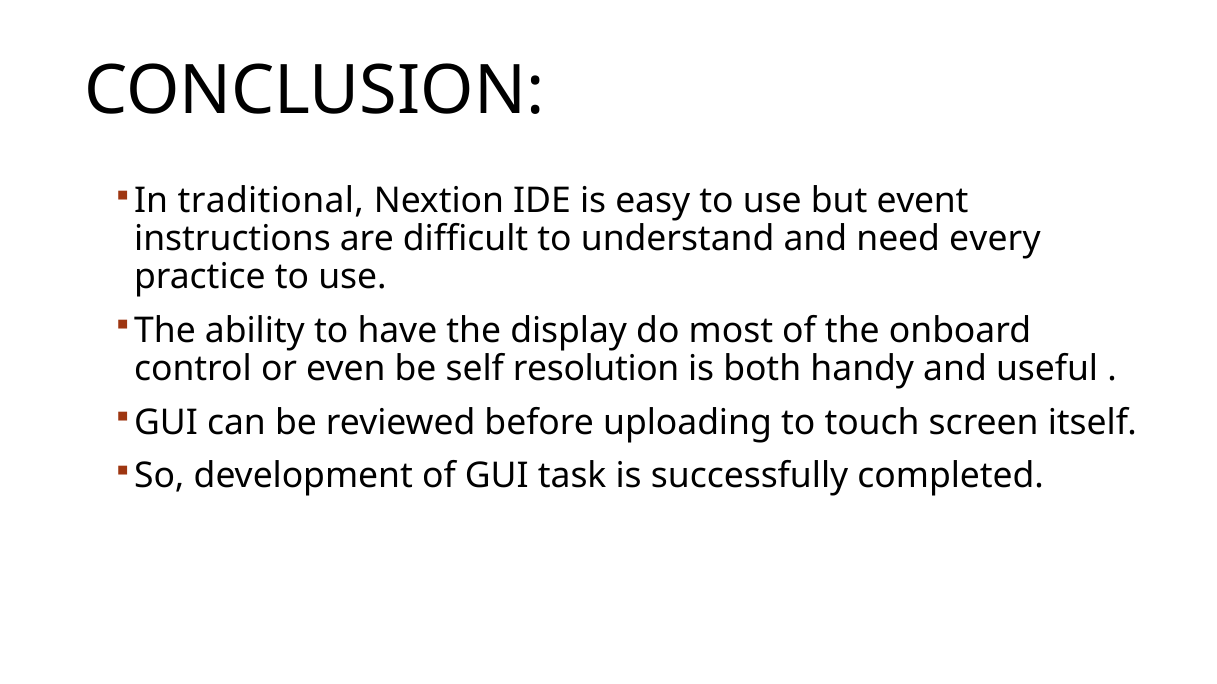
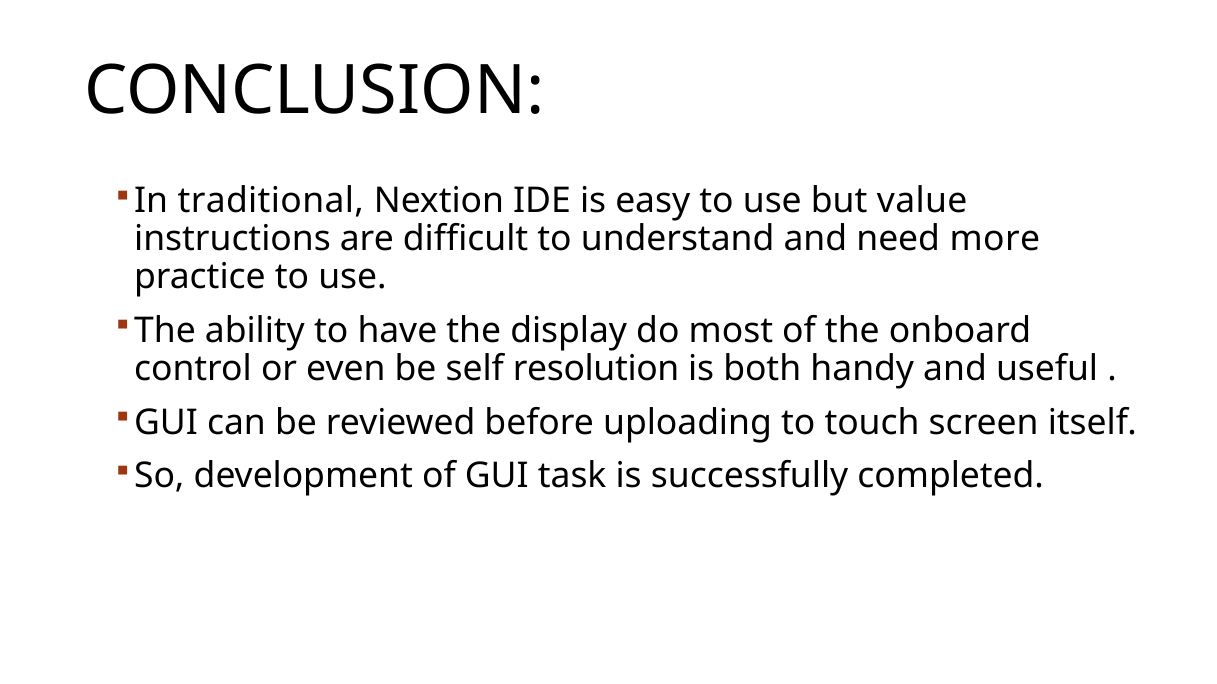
event: event -> value
every: every -> more
